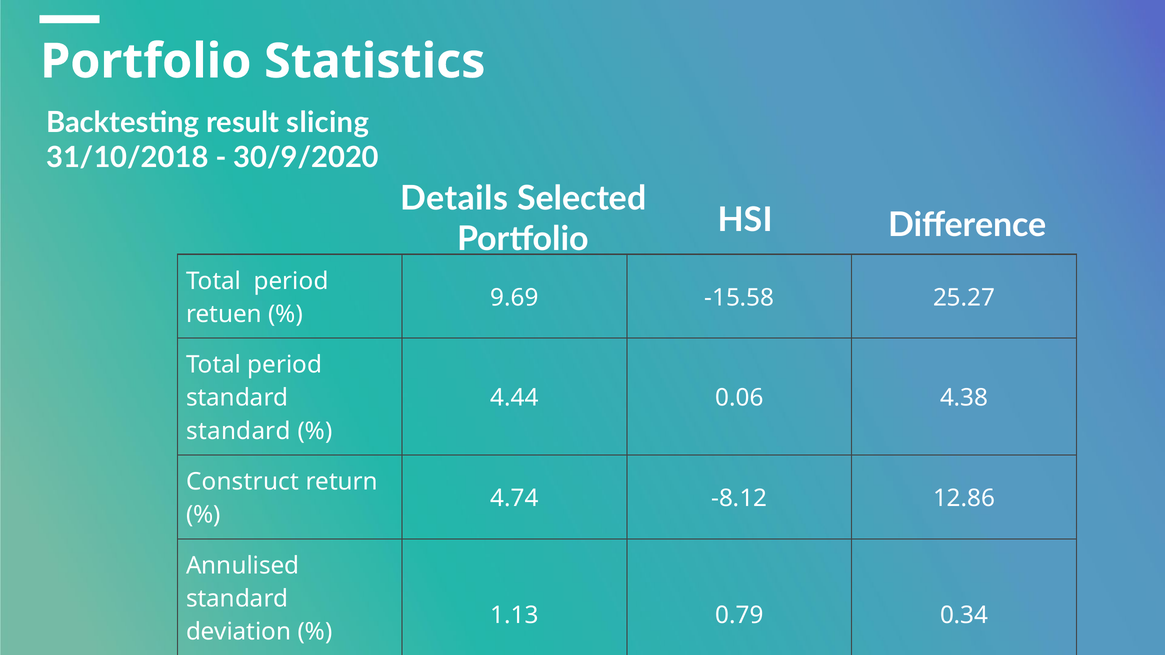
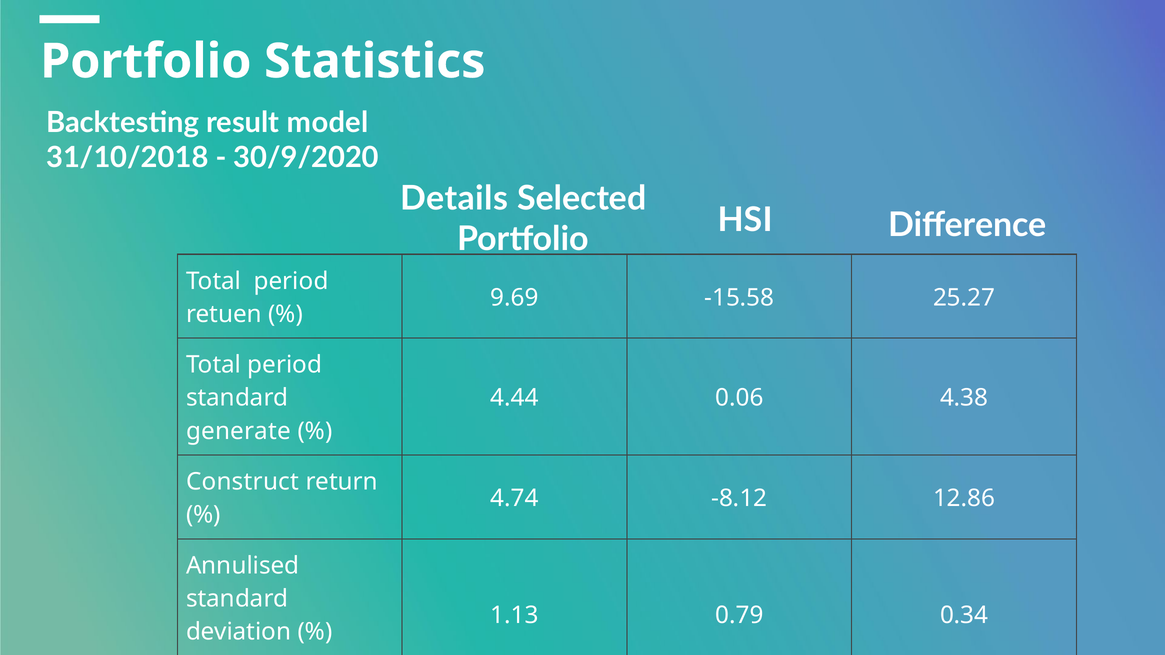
slicing: slicing -> model
standard at (238, 431): standard -> generate
